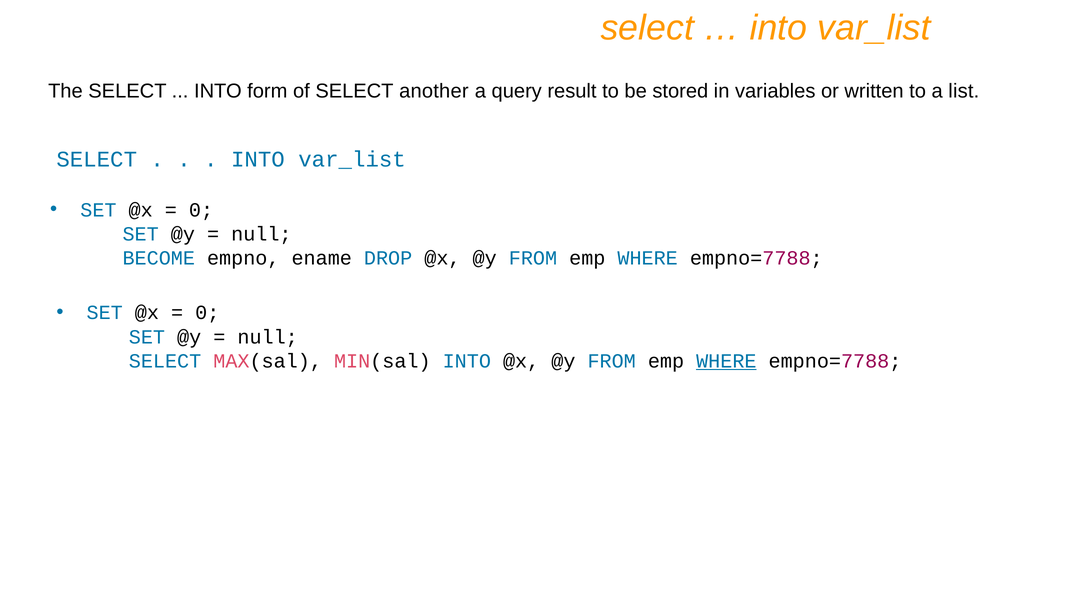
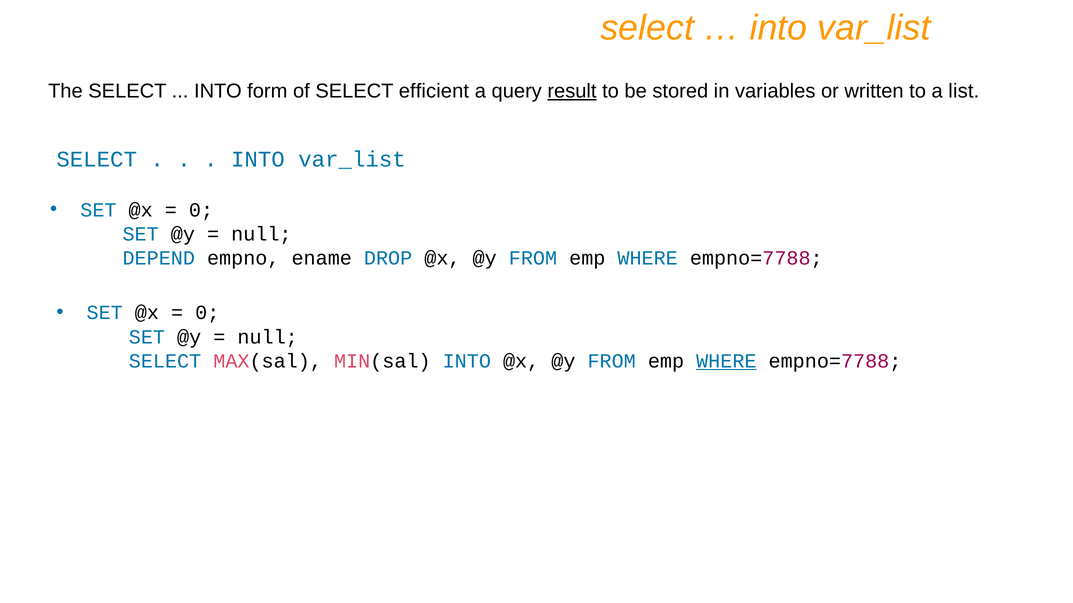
another: another -> efficient
result underline: none -> present
BECOME: BECOME -> DEPEND
